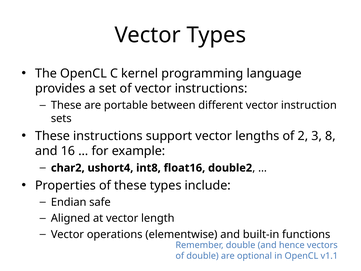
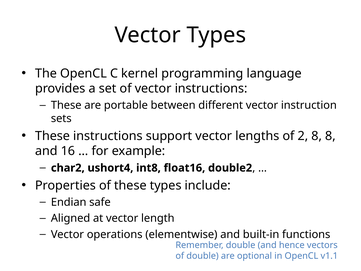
2 3: 3 -> 8
